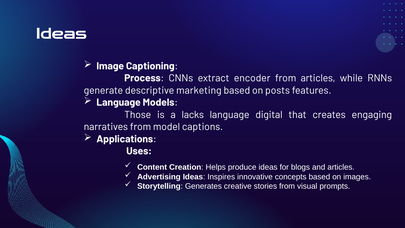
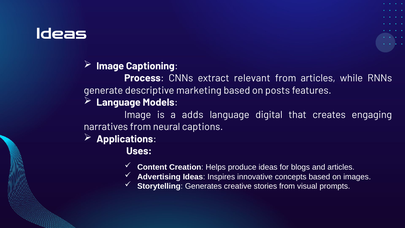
encoder: encoder -> relevant
Those at (138, 115): Those -> Image
lacks: lacks -> adds
model: model -> neural
